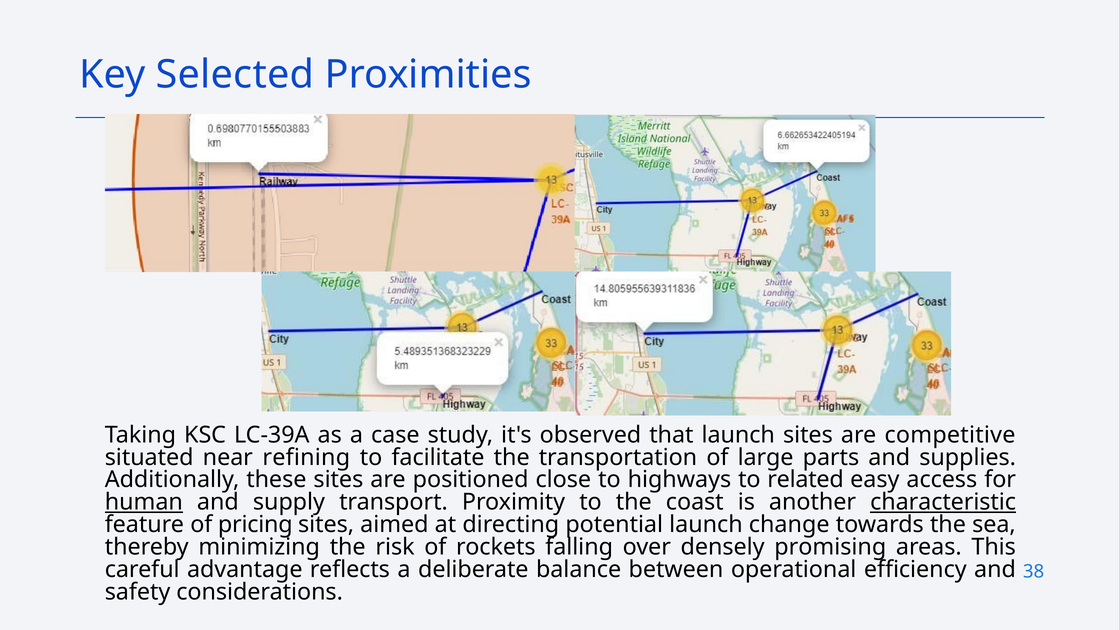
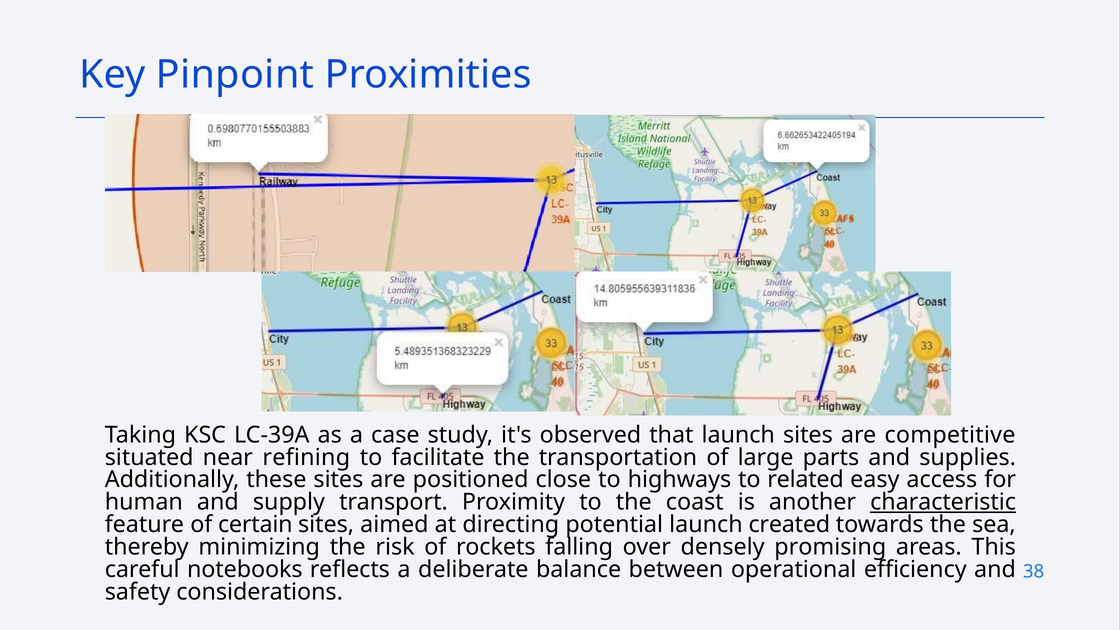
Selected: Selected -> Pinpoint
human underline: present -> none
pricing: pricing -> certain
change: change -> created
advantage: advantage -> notebooks
